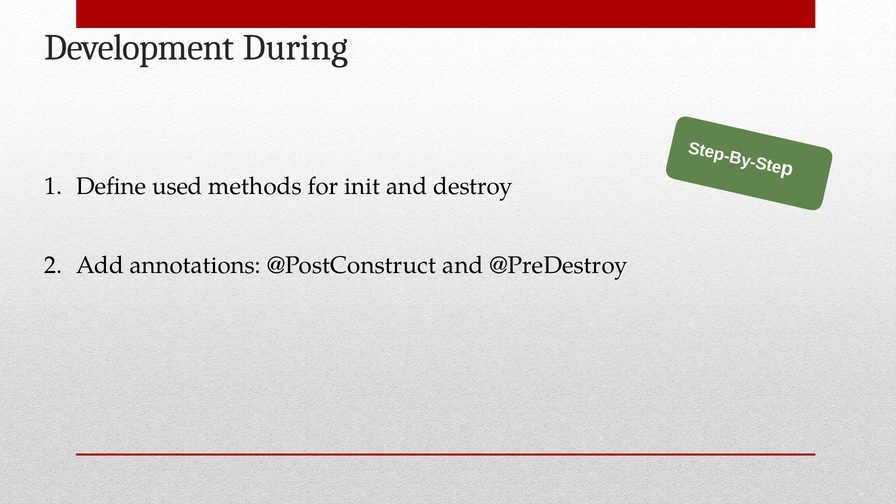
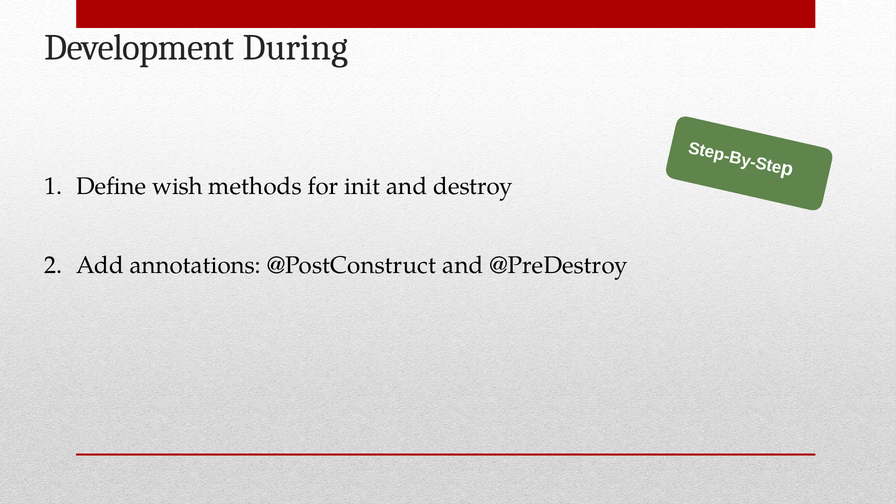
used: used -> wish
